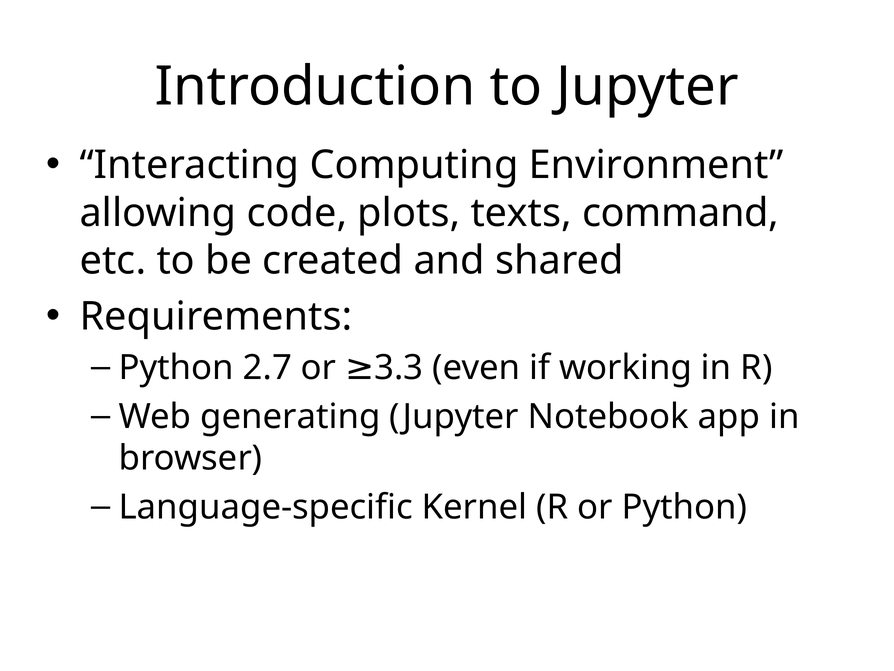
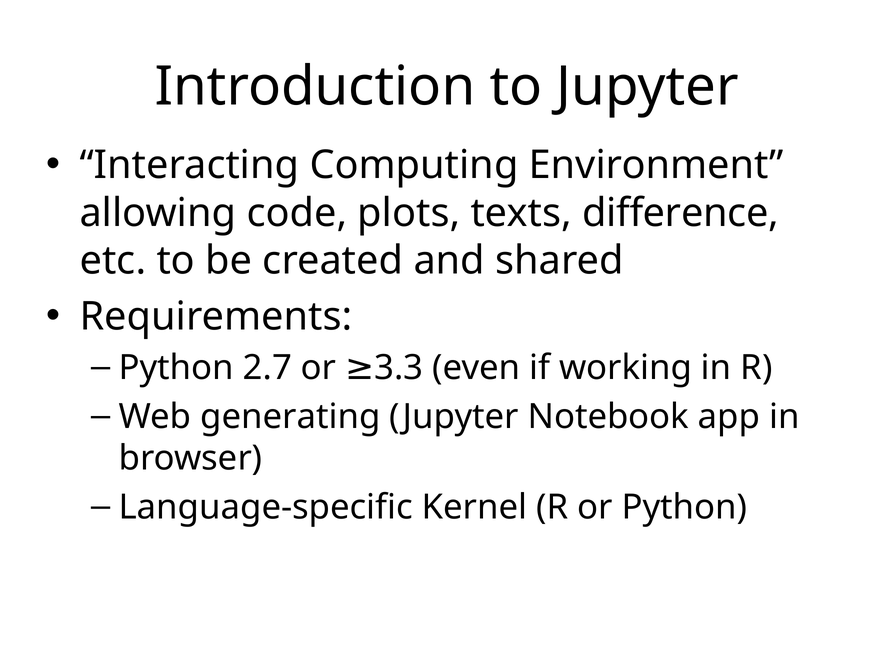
command: command -> difference
